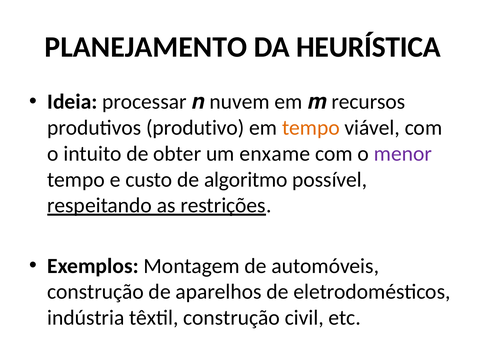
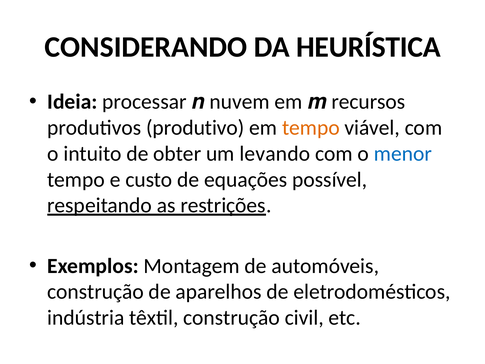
PLANEJAMENTO: PLANEJAMENTO -> CONSIDERANDO
enxame: enxame -> levando
menor colour: purple -> blue
algoritmo: algoritmo -> equações
